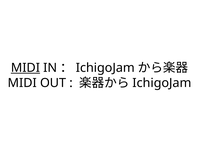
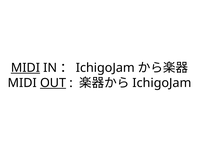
OUT underline: none -> present
